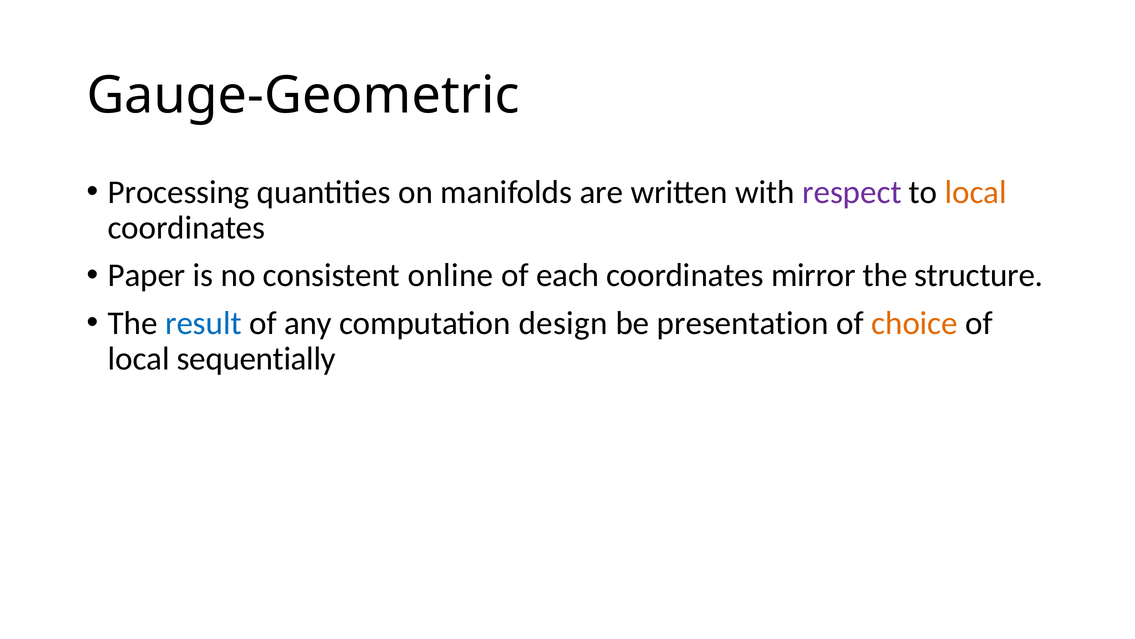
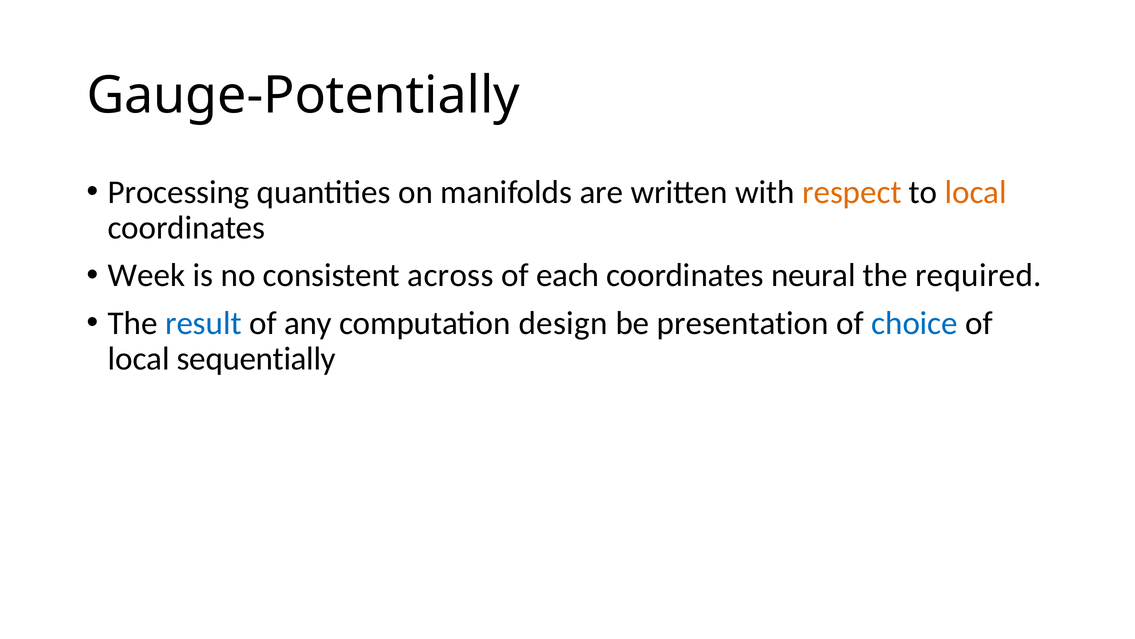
Gauge-Geometric: Gauge-Geometric -> Gauge-Potentially
respect colour: purple -> orange
Paper: Paper -> Week
online: online -> across
mirror: mirror -> neural
structure: structure -> required
choice colour: orange -> blue
